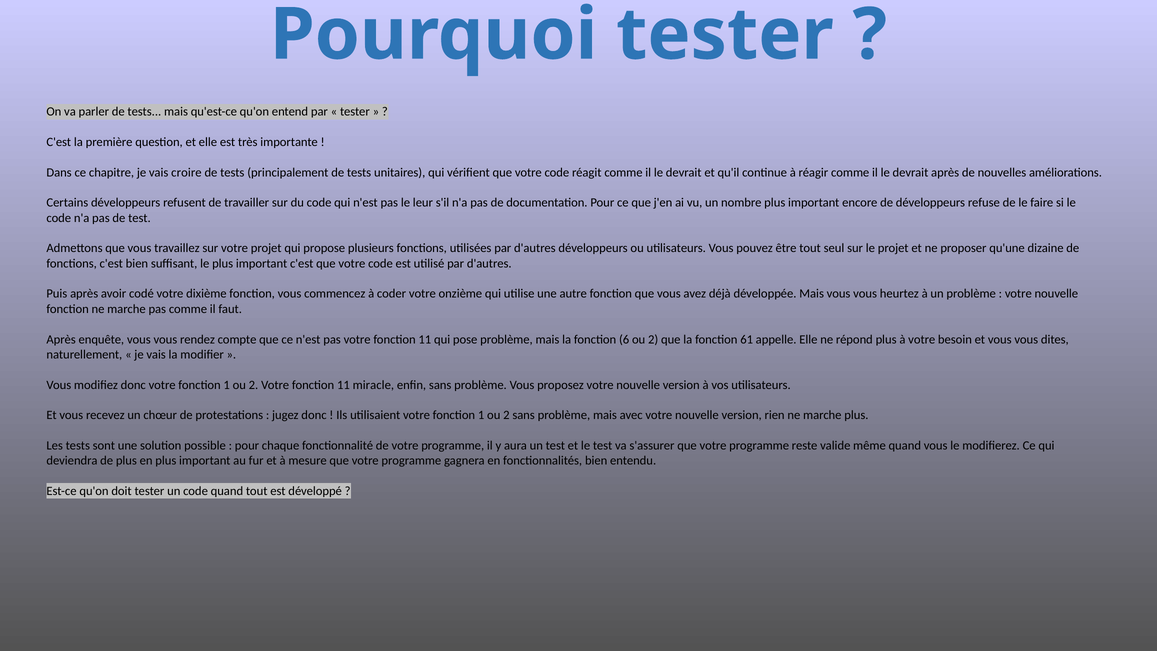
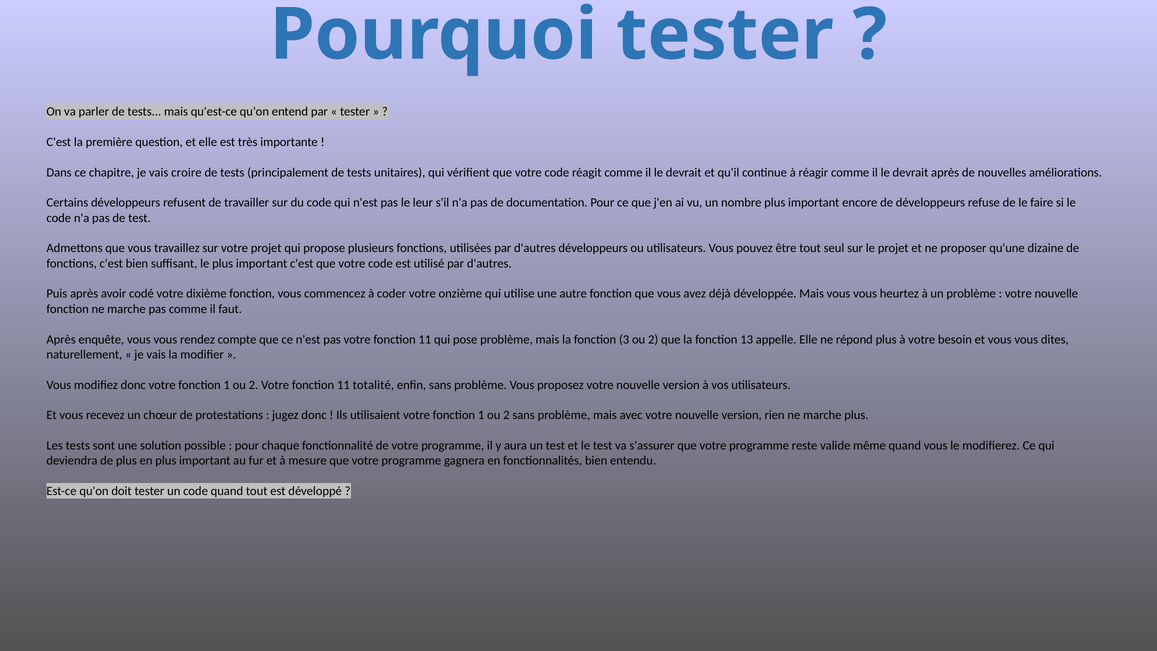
6: 6 -> 3
61: 61 -> 13
miracle: miracle -> totalité
